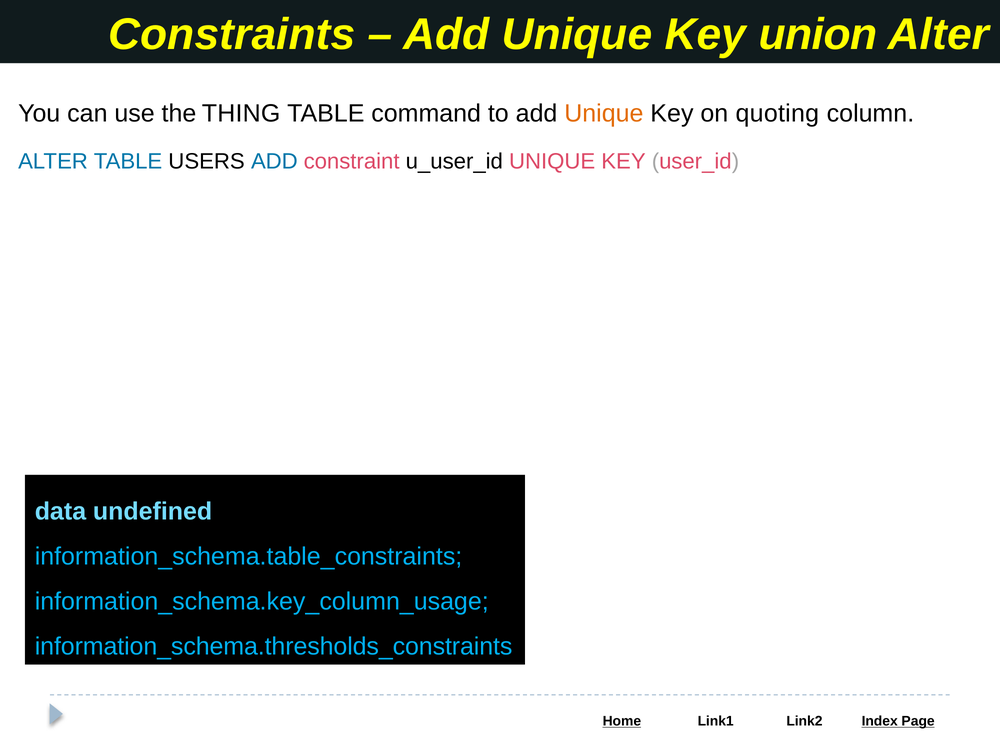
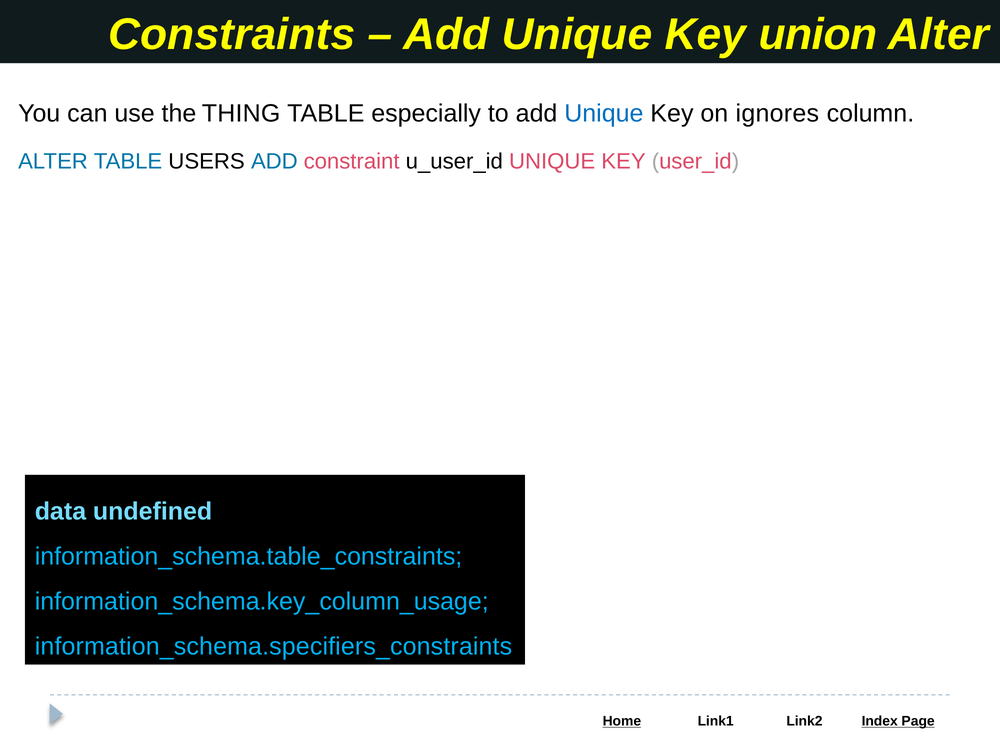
command: command -> especially
Unique at (604, 113) colour: orange -> blue
quoting: quoting -> ignores
information_schema.thresholds_constraints: information_schema.thresholds_constraints -> information_schema.specifiers_constraints
